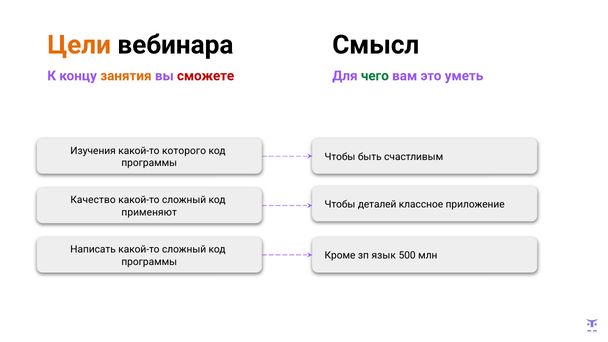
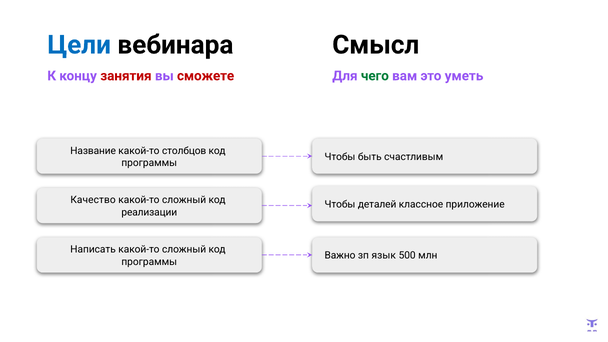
Цели colour: orange -> blue
занятия colour: orange -> red
Изучения: Изучения -> Название
которого: которого -> столбцов
применяют: применяют -> реализации
Кроме: Кроме -> Важно
